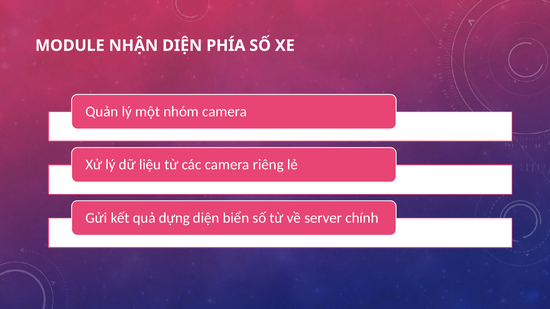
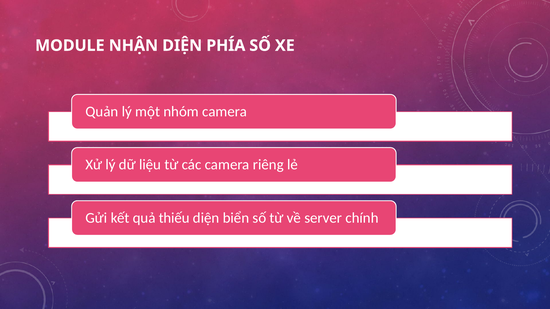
dựng: dựng -> thiếu
